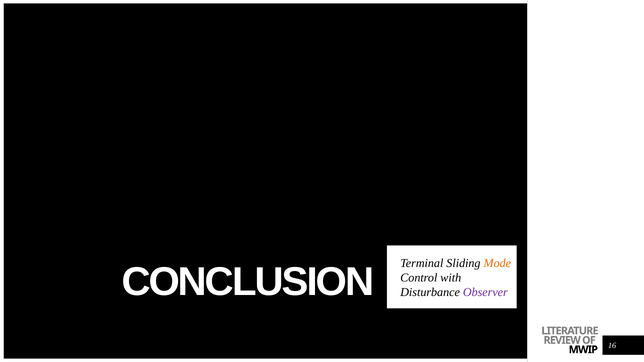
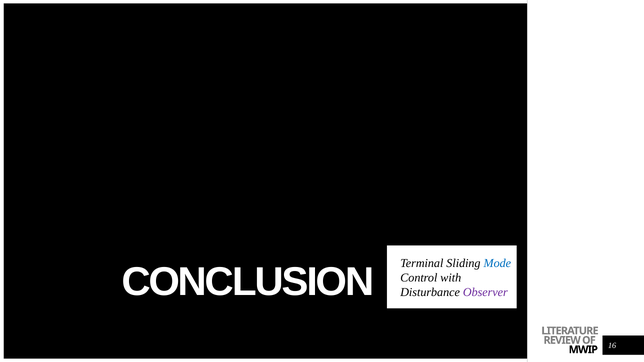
Mode colour: orange -> blue
